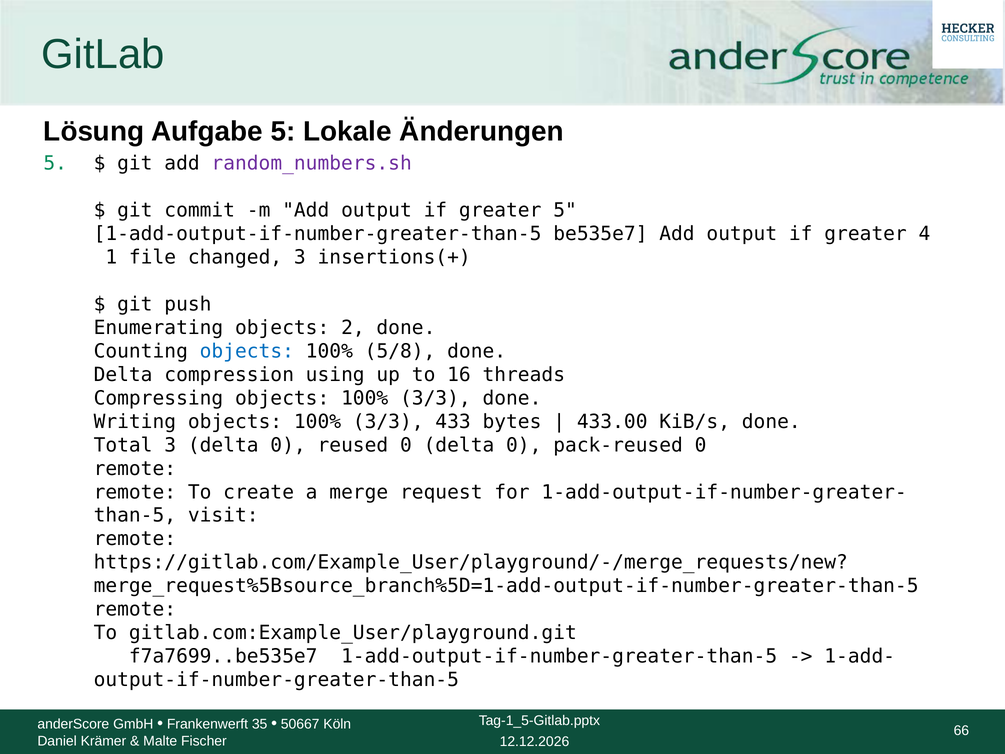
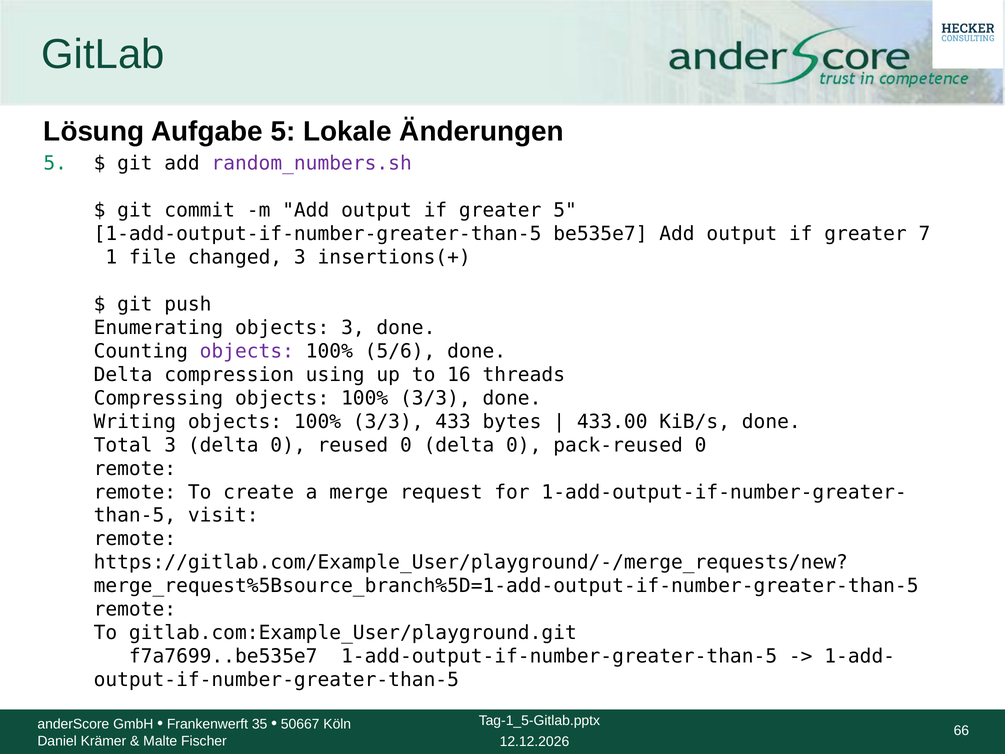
4: 4 -> 7
objects 2: 2 -> 3
objects at (247, 351) colour: blue -> purple
5/8: 5/8 -> 5/6
